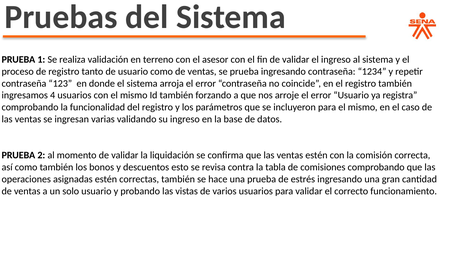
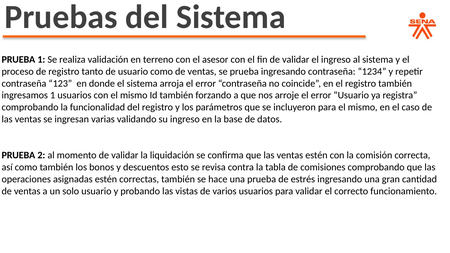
ingresamos 4: 4 -> 1
